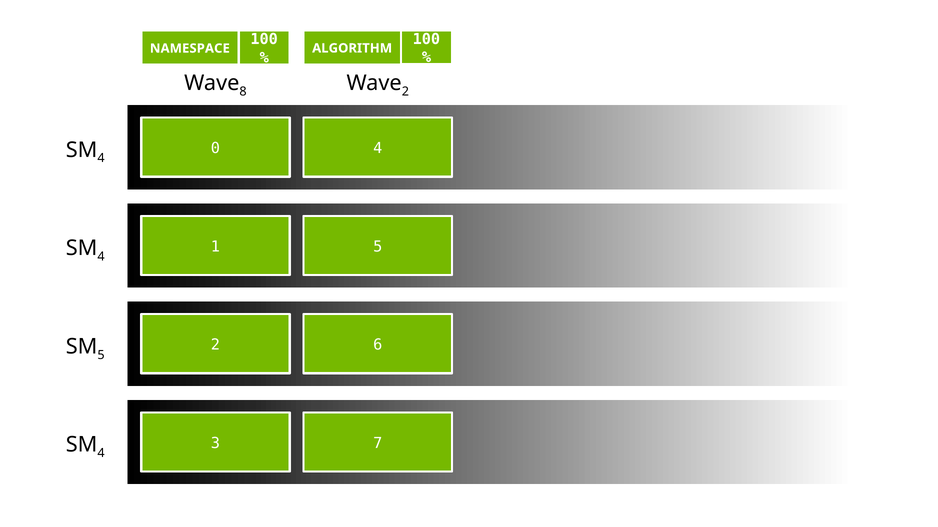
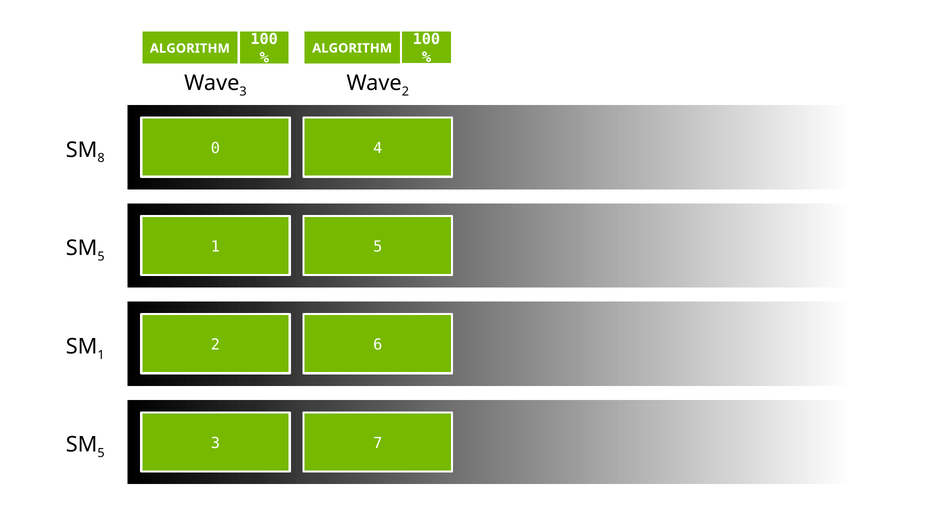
NAMESPACE at (190, 48): NAMESPACE -> ALGORITHM
8 at (243, 92): 8 -> 3
4 at (101, 159): 4 -> 8
4 at (101, 257): 4 -> 5
5 at (101, 355): 5 -> 1
4 at (101, 454): 4 -> 5
